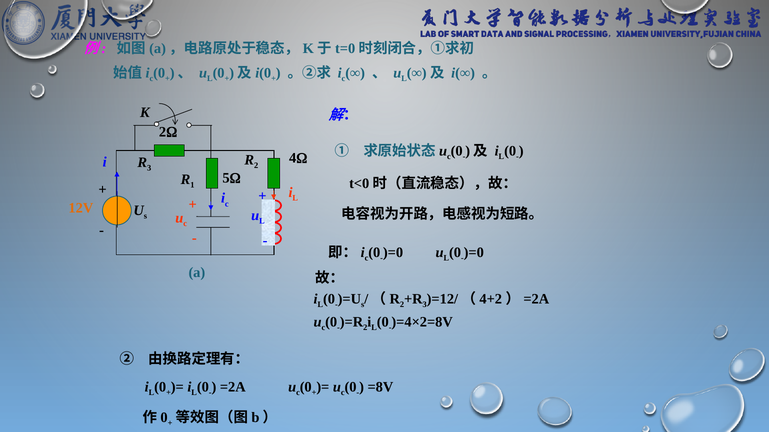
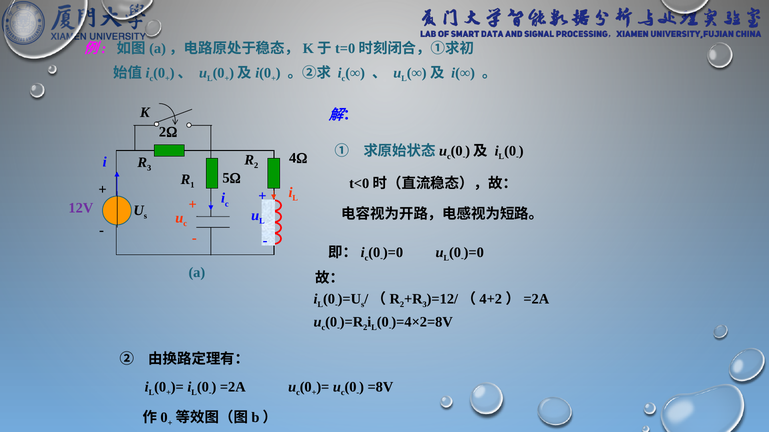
12V colour: orange -> purple
